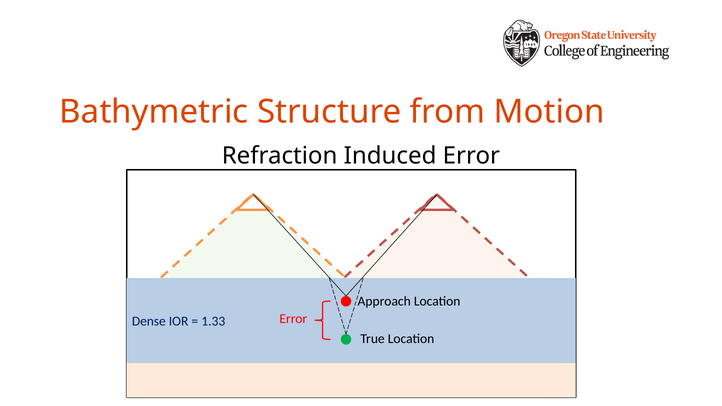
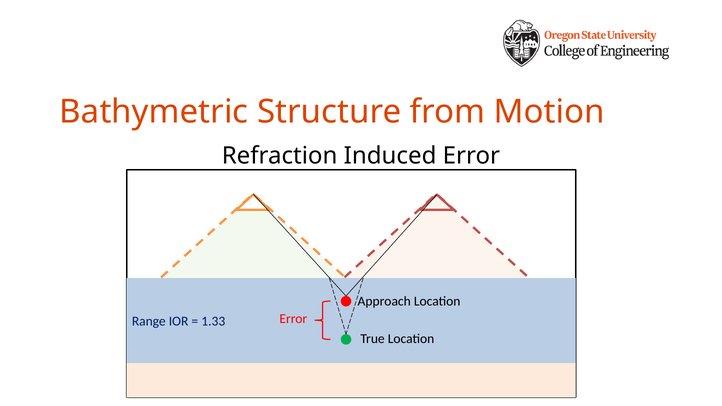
Dense: Dense -> Range
